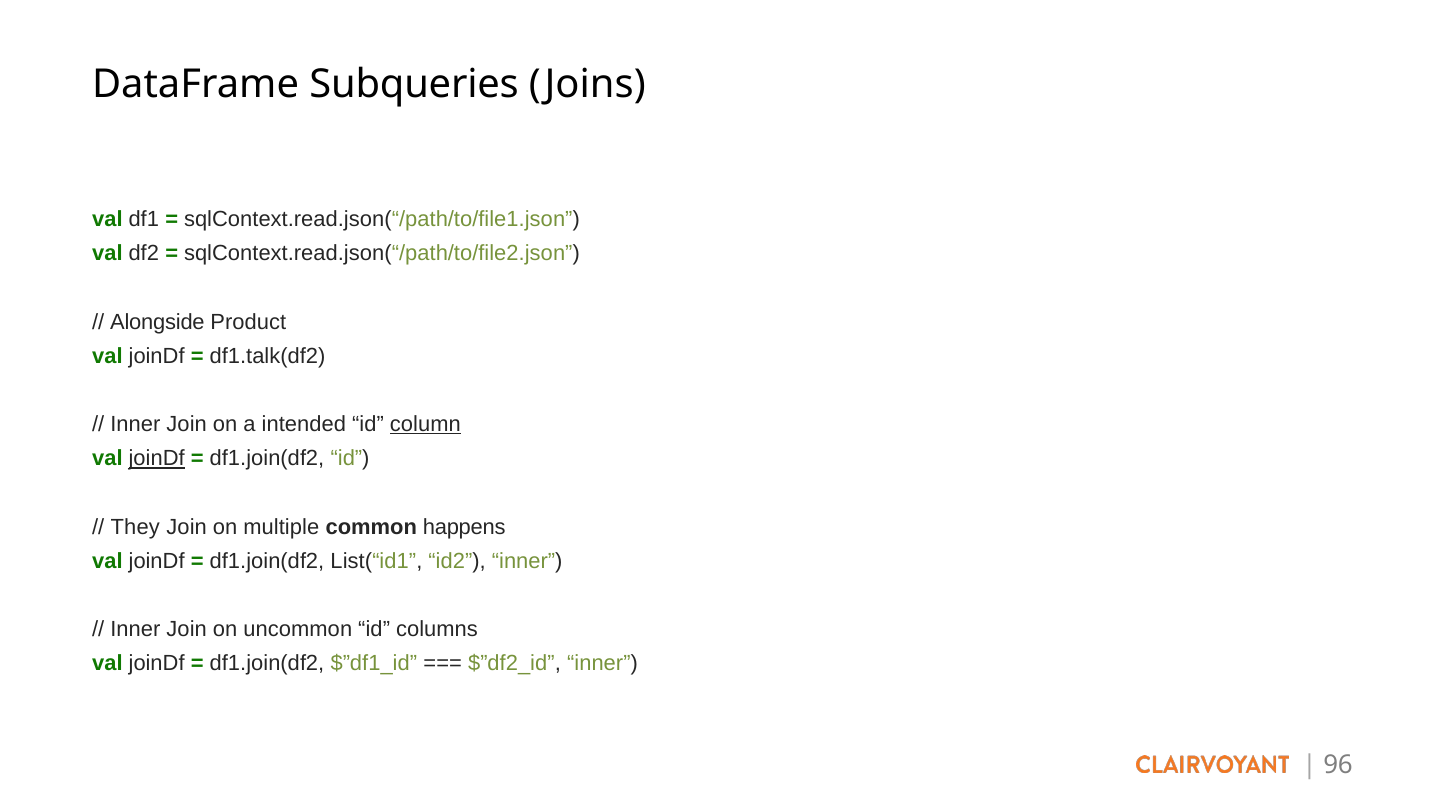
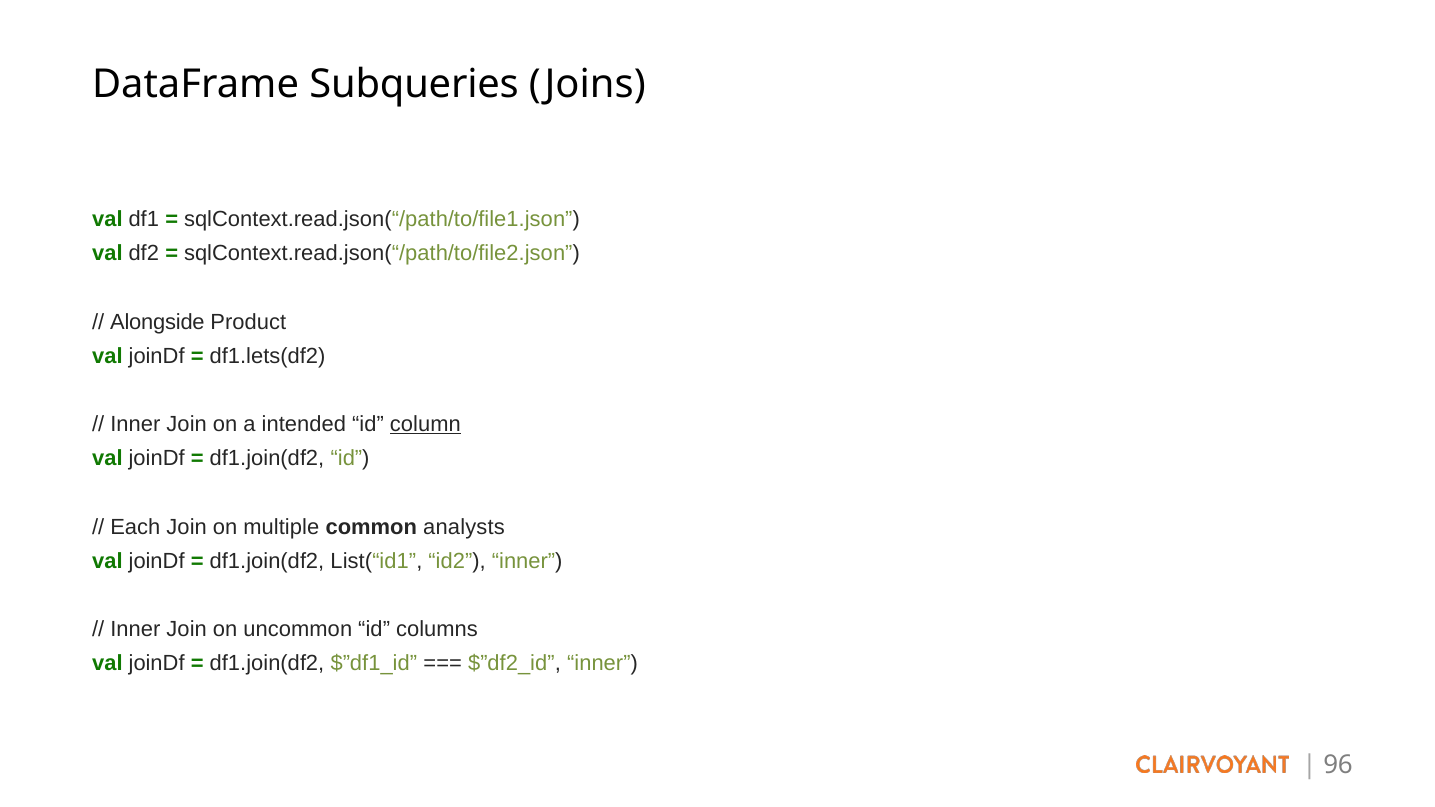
df1.talk(df2: df1.talk(df2 -> df1.lets(df2
joinDf at (157, 459) underline: present -> none
They: They -> Each
happens: happens -> analysts
